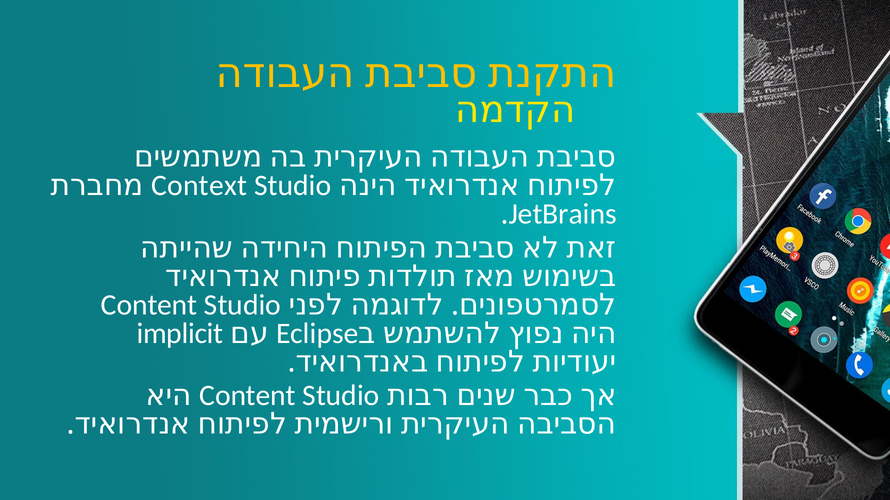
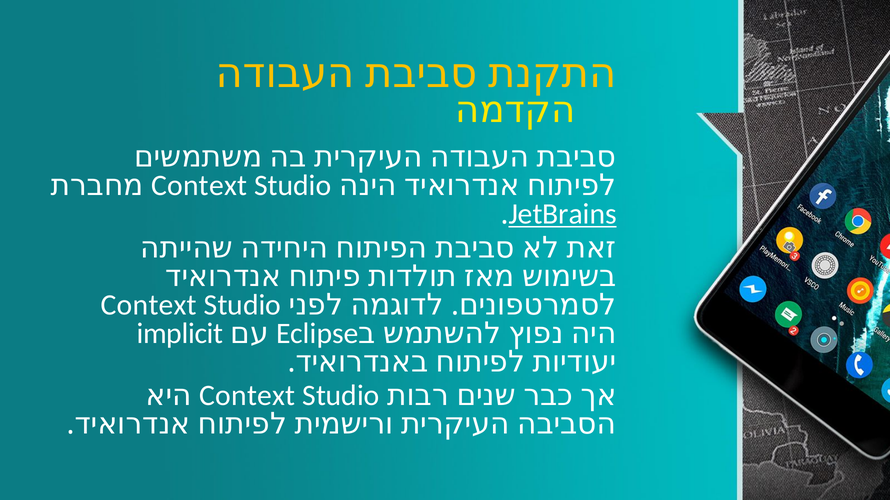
JetBrains underline: none -> present
Content at (149, 305): Content -> Context
Content at (248, 396): Content -> Context
